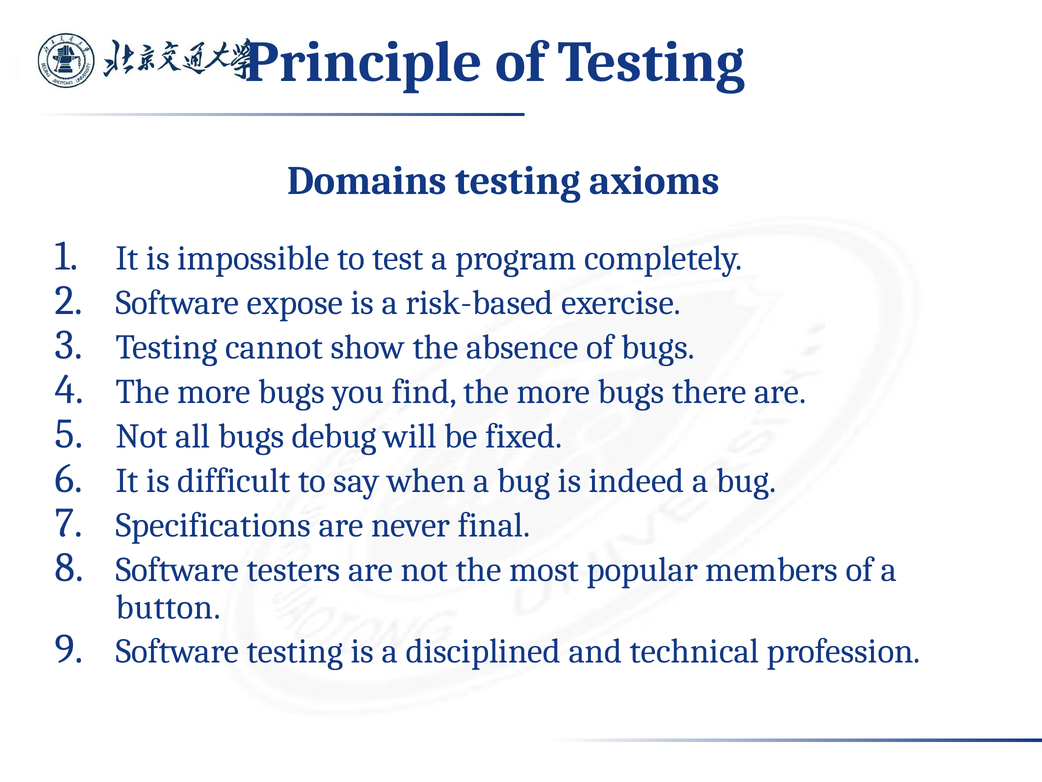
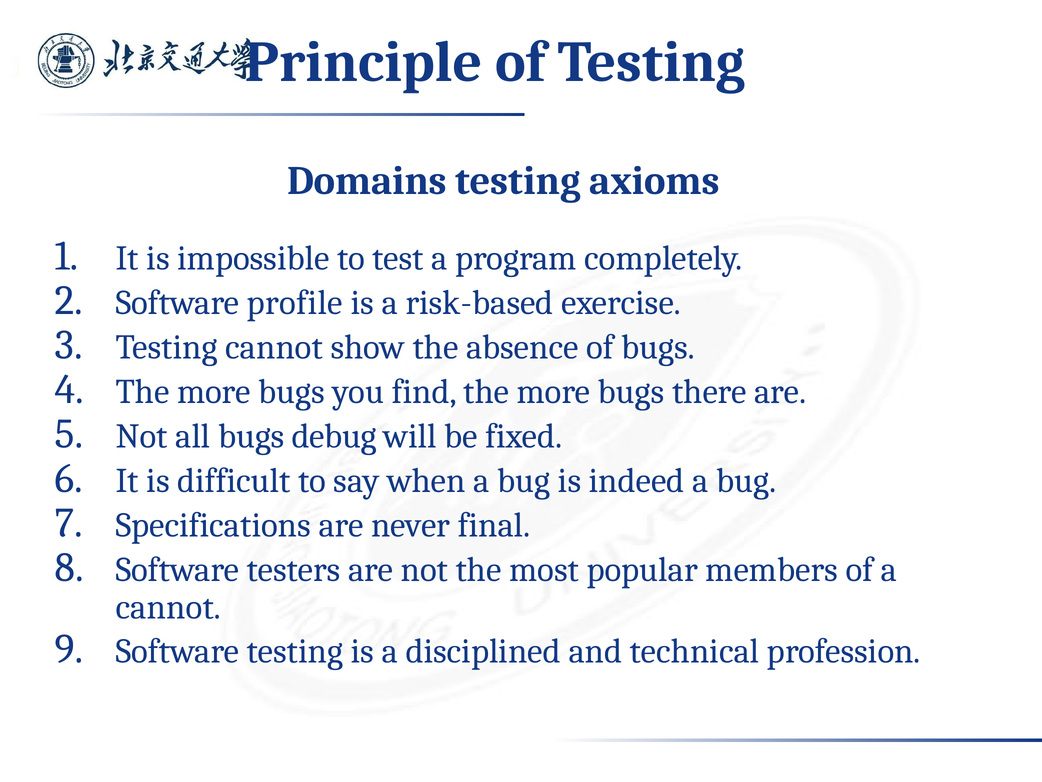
expose: expose -> profile
button at (168, 607): button -> cannot
